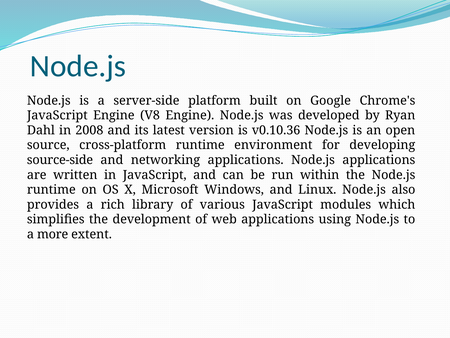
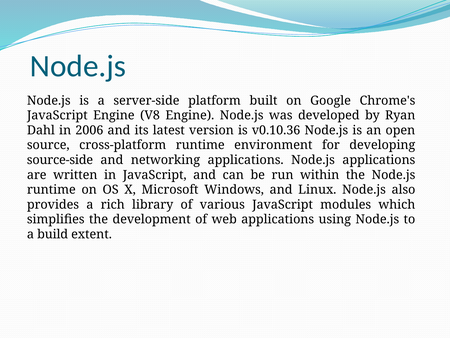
2008: 2008 -> 2006
more: more -> build
